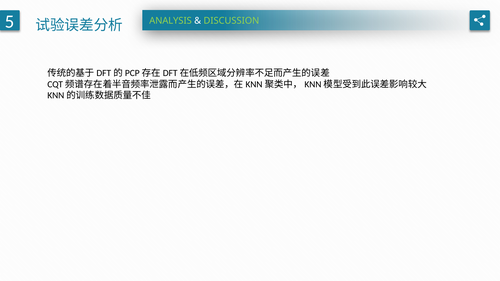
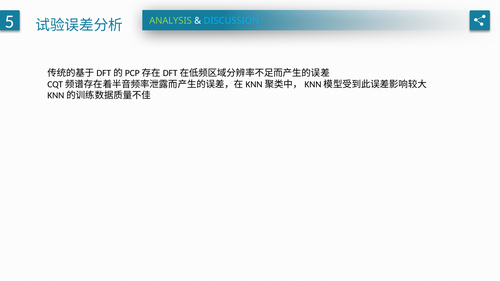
DISCUSSION colour: light green -> light blue
